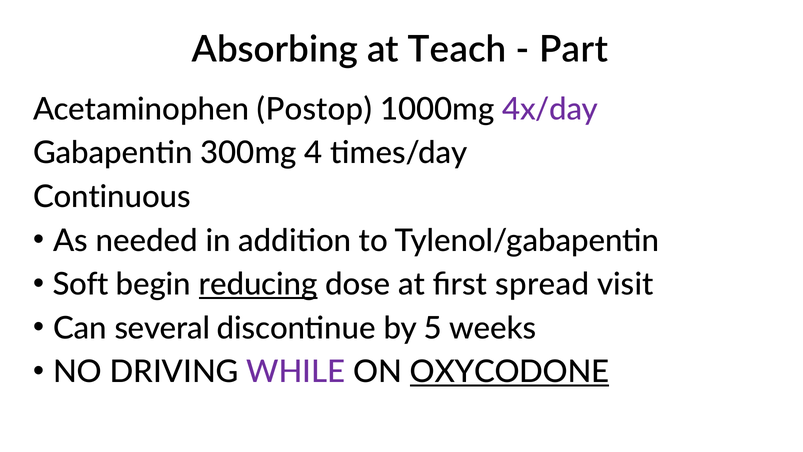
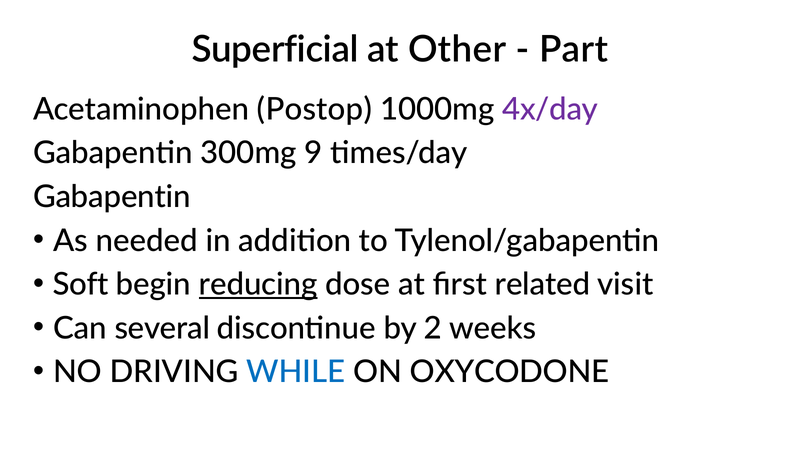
Absorbing: Absorbing -> Superficial
Teach: Teach -> Other
4: 4 -> 9
Continuous at (112, 197): Continuous -> Gabapentin
spread: spread -> related
5: 5 -> 2
WHILE colour: purple -> blue
OXYCODONE underline: present -> none
